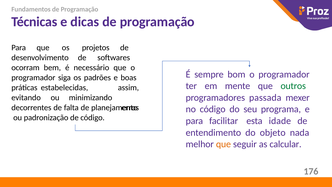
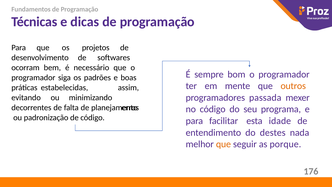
outros colour: green -> orange
objeto: objeto -> destes
calcular: calcular -> porque
